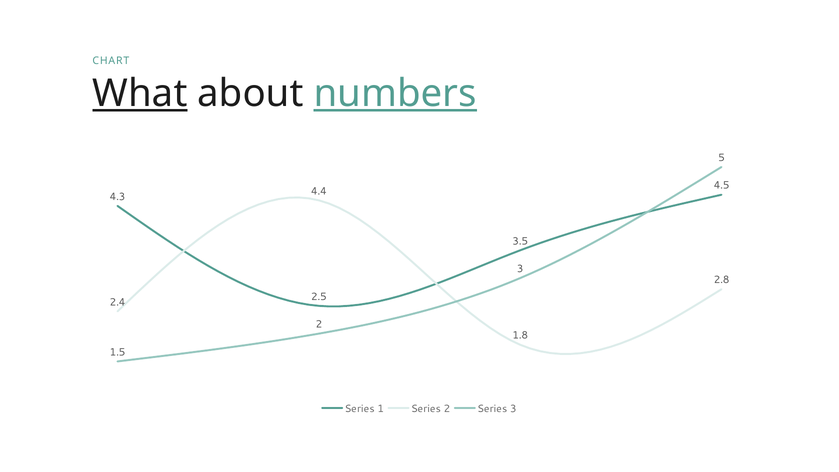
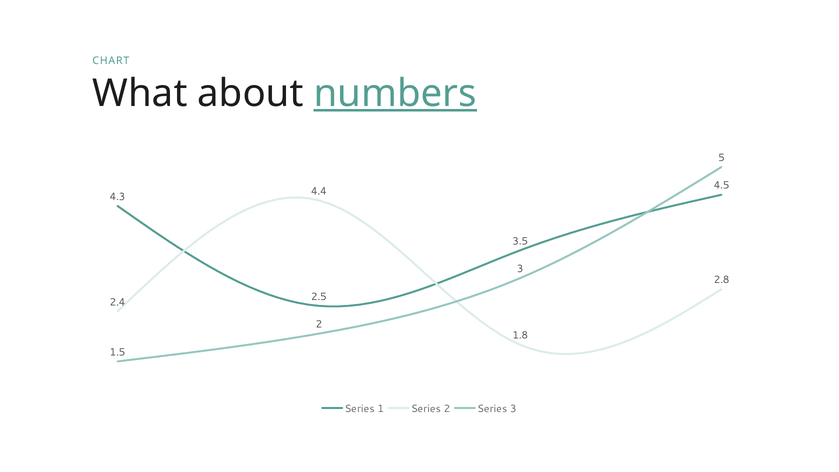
What underline: present -> none
